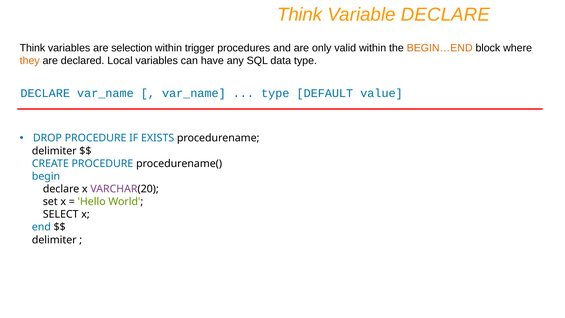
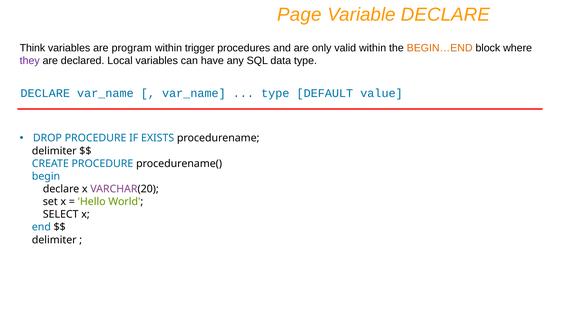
Think at (300, 15): Think -> Page
selection: selection -> program
they colour: orange -> purple
